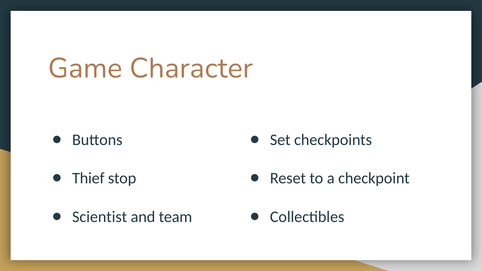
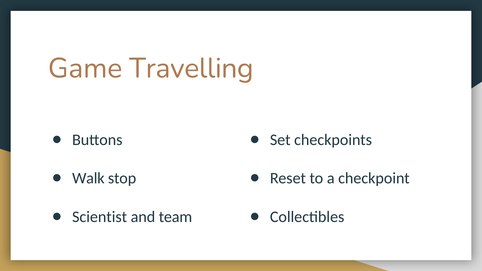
Character: Character -> Travelling
Thief: Thief -> Walk
